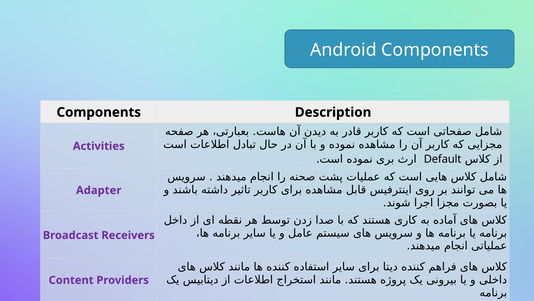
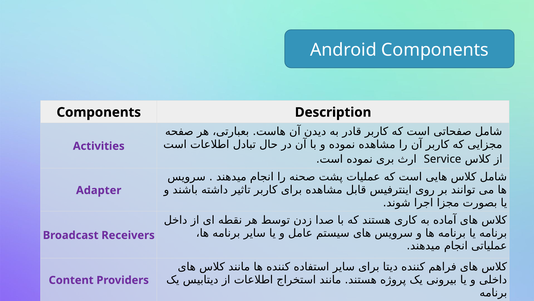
Default: Default -> Service
